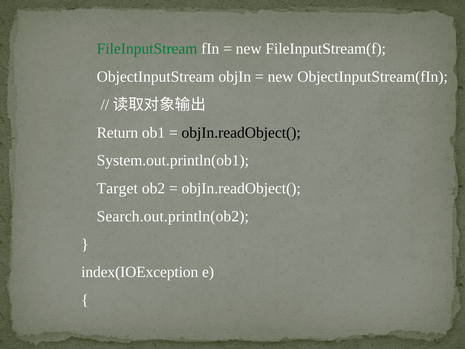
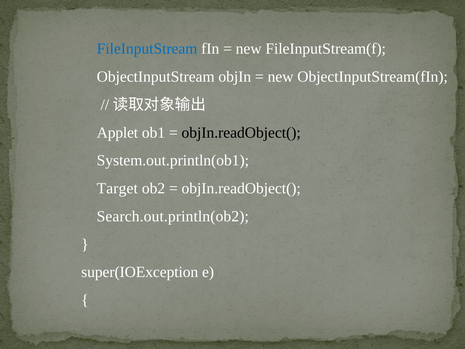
FileInputStream colour: green -> blue
Return: Return -> Applet
index(IOException: index(IOException -> super(IOException
